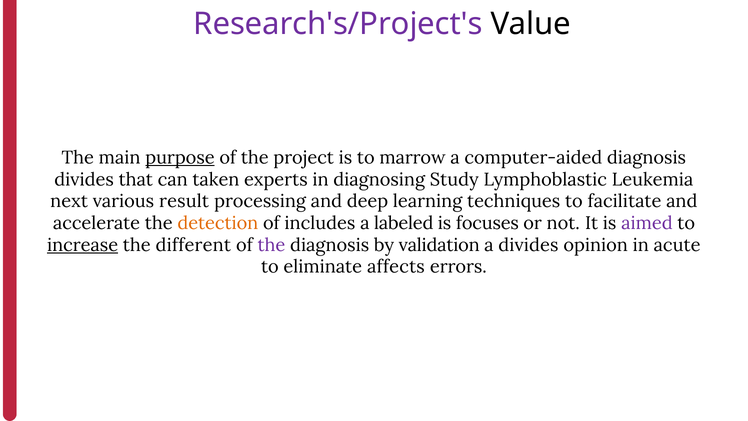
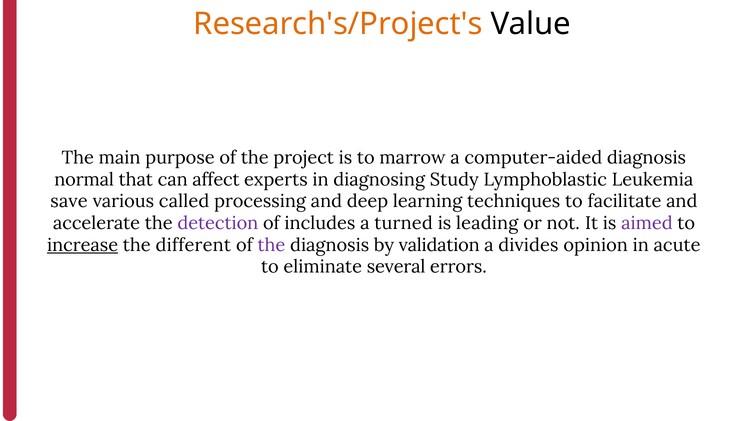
Research's/Project's colour: purple -> orange
purpose underline: present -> none
divides at (84, 179): divides -> normal
taken: taken -> affect
next: next -> save
result: result -> called
detection colour: orange -> purple
labeled: labeled -> turned
focuses: focuses -> leading
affects: affects -> several
